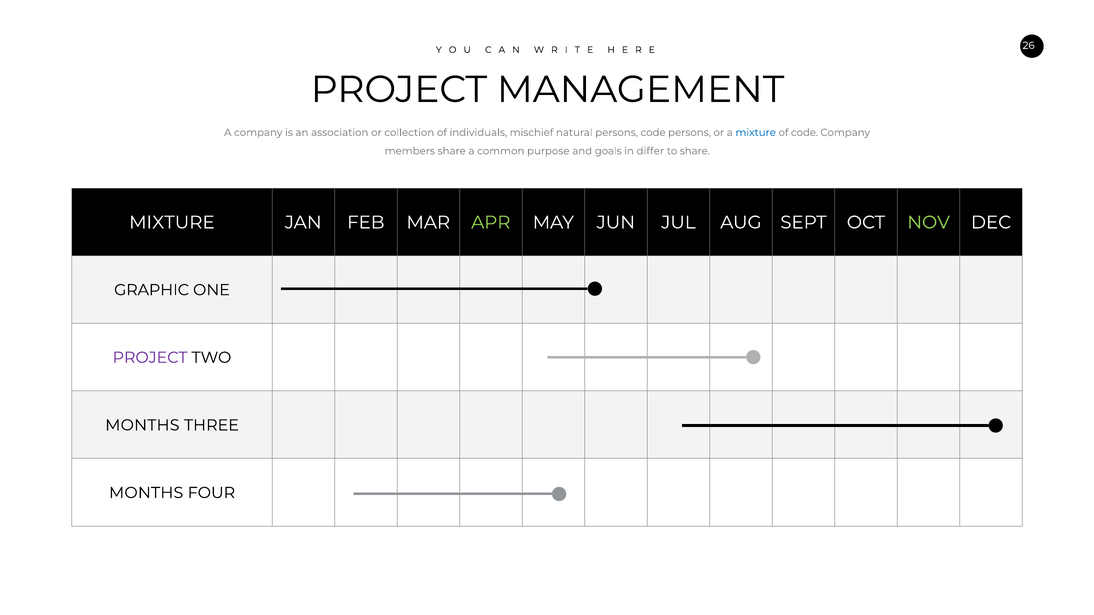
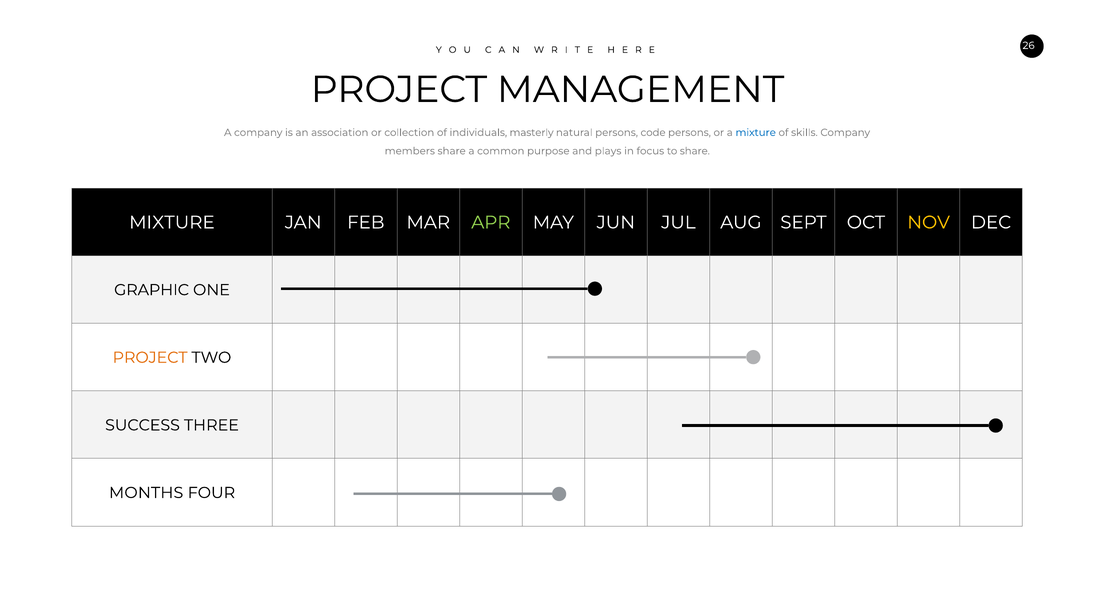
mischief: mischief -> masterly
of code: code -> skills
goals: goals -> plays
differ: differ -> focus
NOV colour: light green -> yellow
PROJECT at (150, 358) colour: purple -> orange
MONTHS at (142, 426): MONTHS -> SUCCESS
